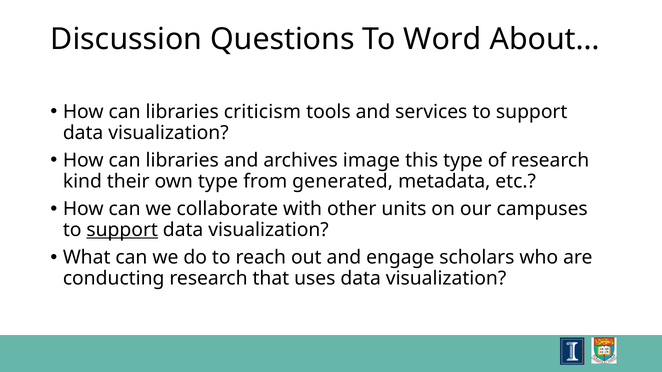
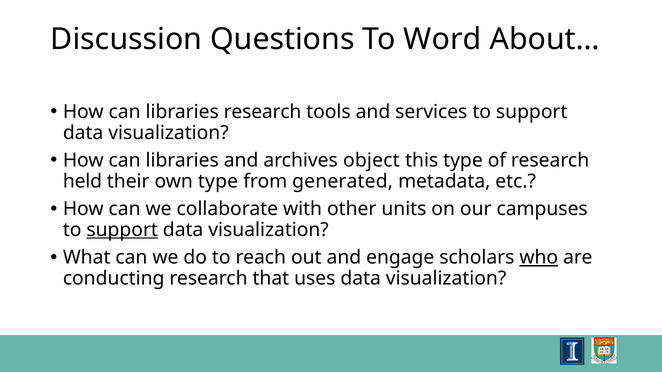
libraries criticism: criticism -> research
image: image -> object
kind: kind -> held
who underline: none -> present
